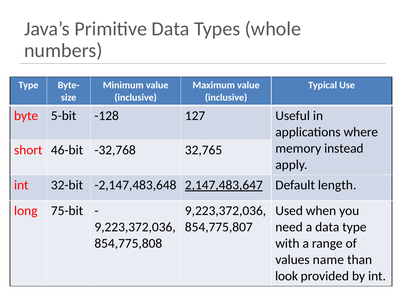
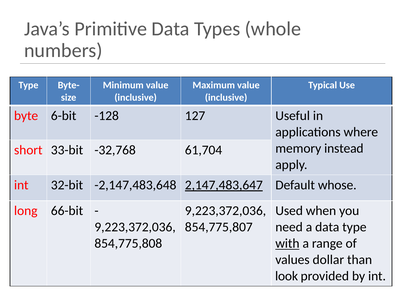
5-bit: 5-bit -> 6-bit
46-bit: 46-bit -> 33-bit
32,765: 32,765 -> 61,704
length: length -> whose
75-bit: 75-bit -> 66-bit
with underline: none -> present
name: name -> dollar
